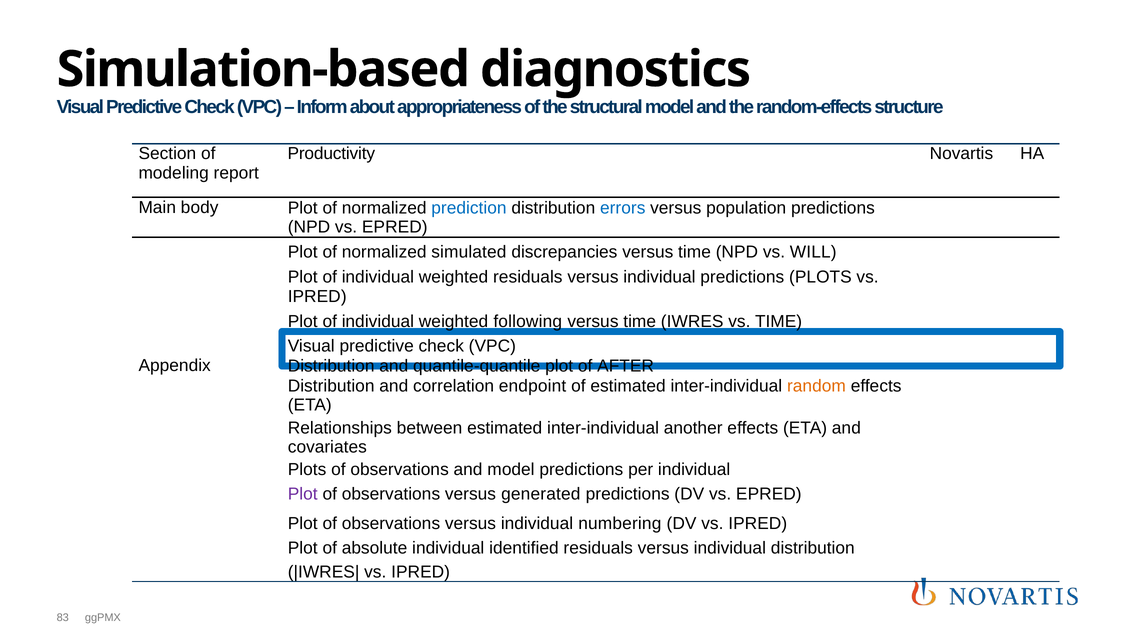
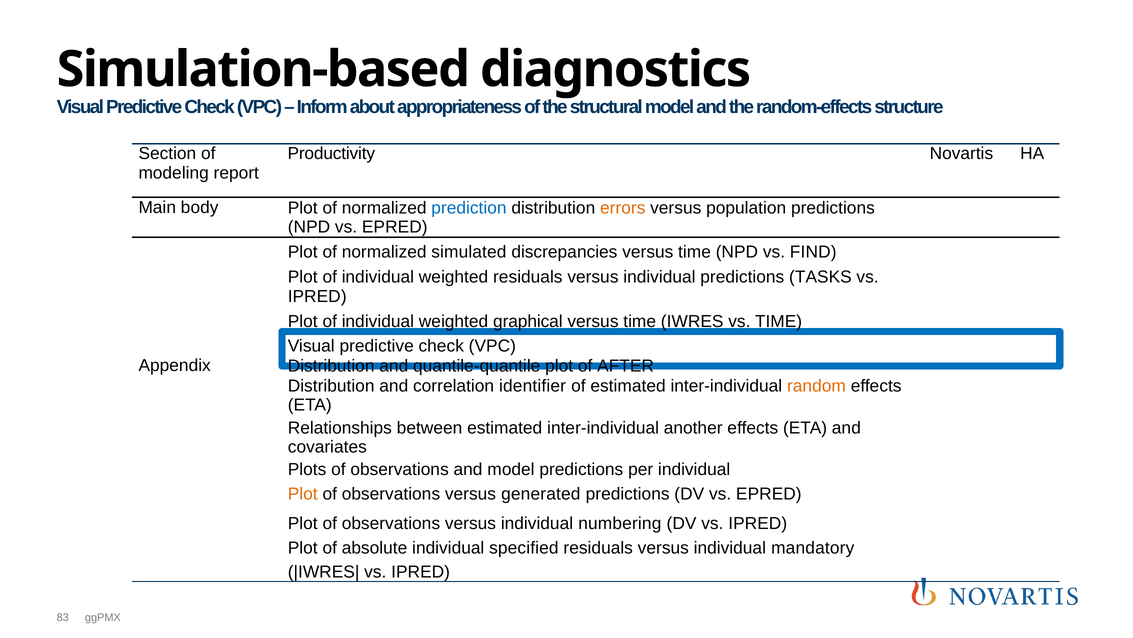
errors colour: blue -> orange
WILL: WILL -> FIND
predictions PLOTS: PLOTS -> TASKS
following: following -> graphical
endpoint: endpoint -> identifier
Plot at (303, 494) colour: purple -> orange
identified: identified -> specified
individual distribution: distribution -> mandatory
